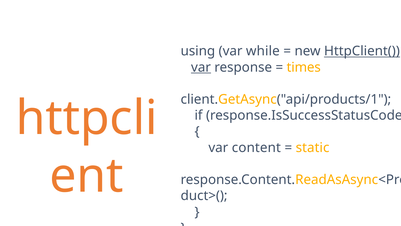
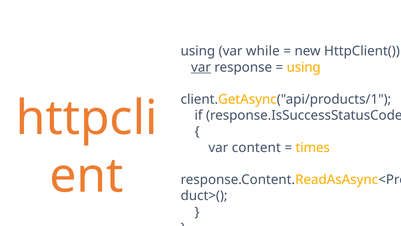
HttpClient( underline: present -> none
times at (304, 67): times -> using
static: static -> times
